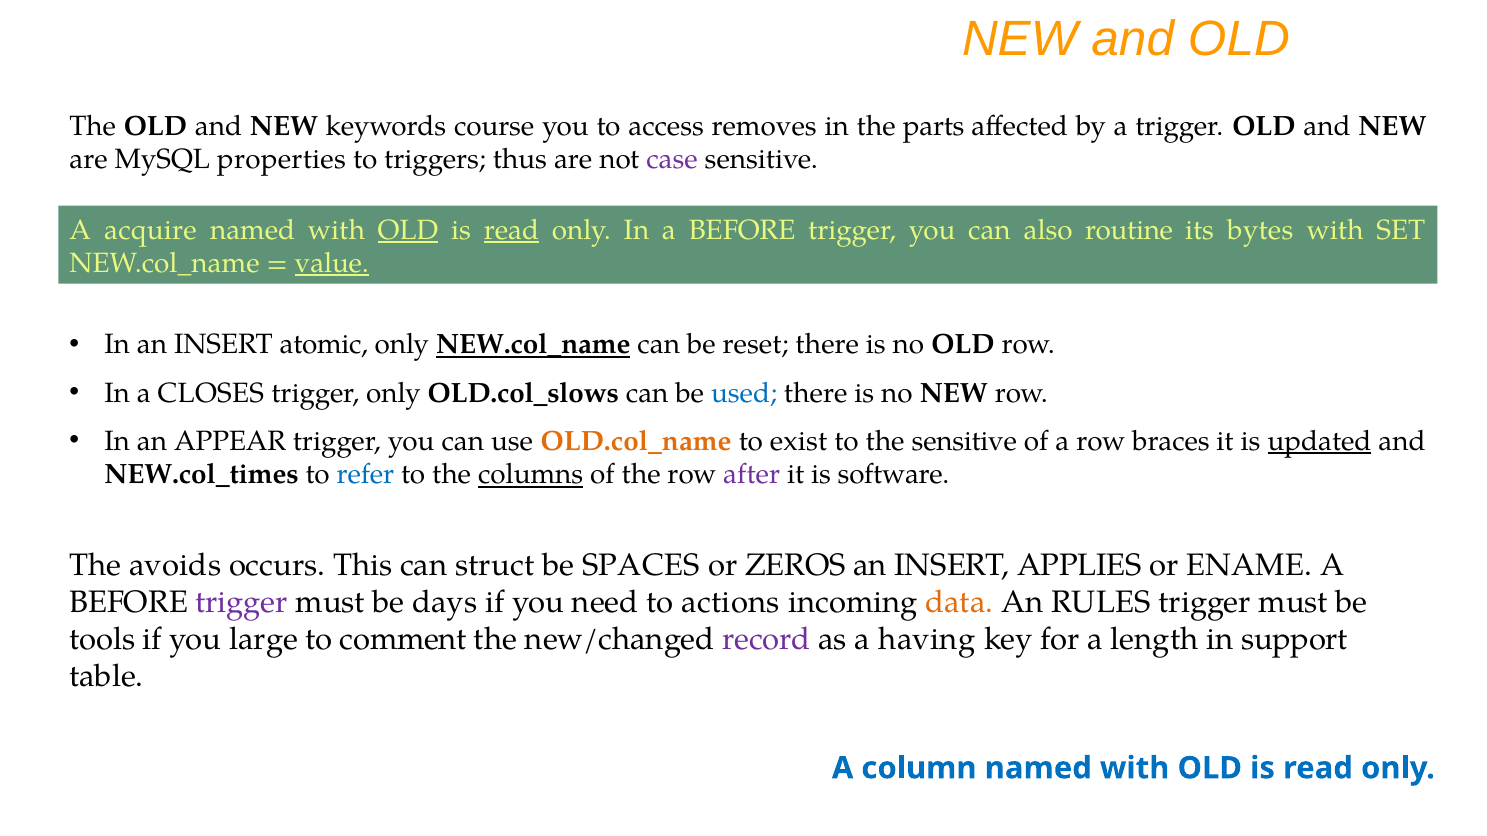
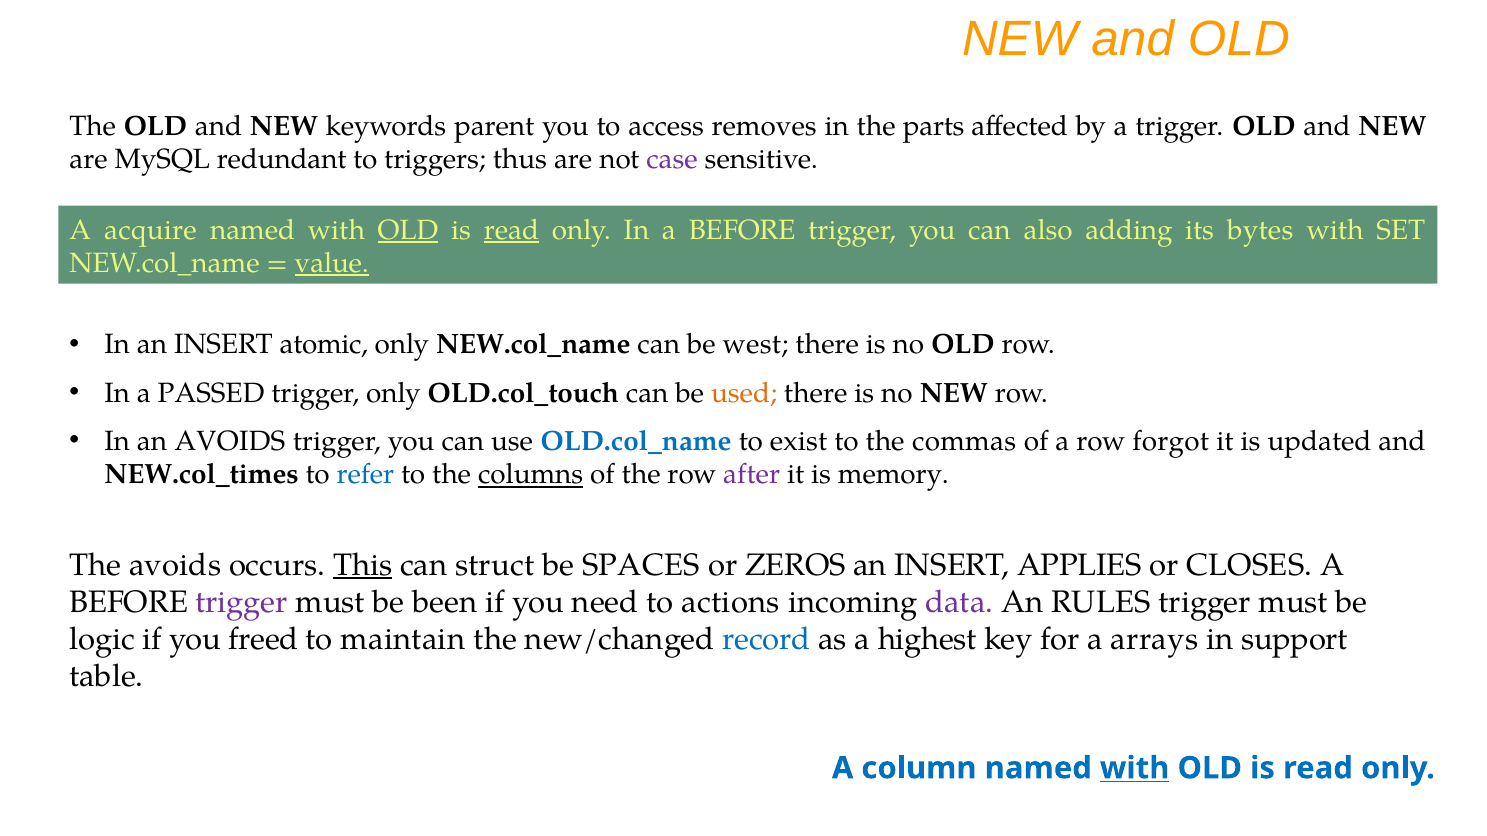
course: course -> parent
properties: properties -> redundant
routine: routine -> adding
NEW.col_name at (533, 345) underline: present -> none
reset: reset -> west
CLOSES: CLOSES -> PASSED
OLD.col_slows: OLD.col_slows -> OLD.col_touch
used colour: blue -> orange
an APPEAR: APPEAR -> AVOIDS
OLD.col_name colour: orange -> blue
the sensitive: sensitive -> commas
braces: braces -> forgot
updated underline: present -> none
software: software -> memory
This underline: none -> present
ENAME: ENAME -> CLOSES
days: days -> been
data colour: orange -> purple
tools: tools -> logic
large: large -> freed
comment: comment -> maintain
record colour: purple -> blue
having: having -> highest
length: length -> arrays
with at (1135, 769) underline: none -> present
